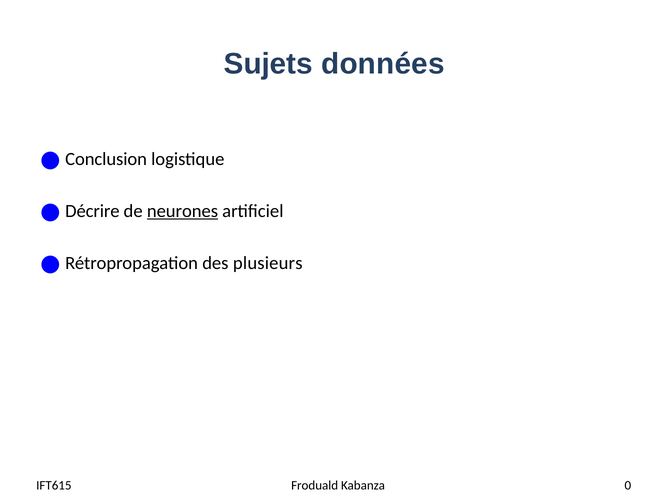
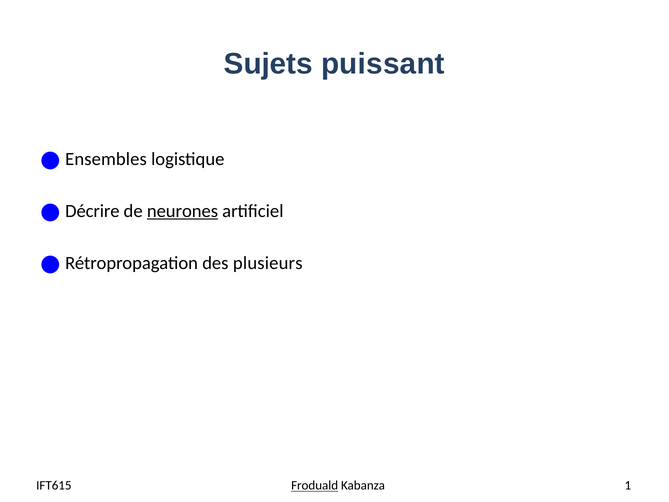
données: données -> puissant
Conclusion: Conclusion -> Ensembles
Froduald underline: none -> present
0: 0 -> 1
